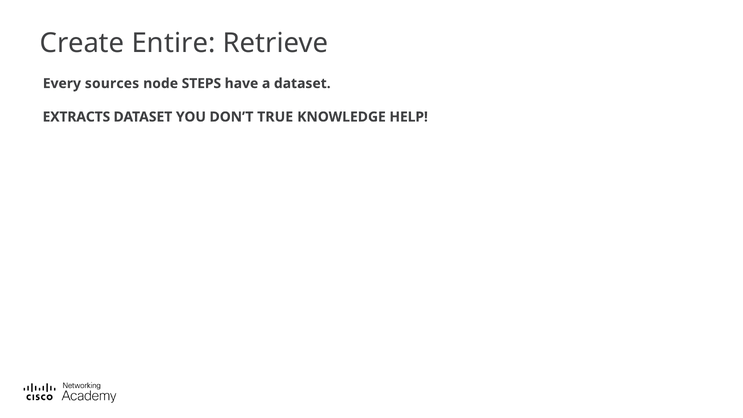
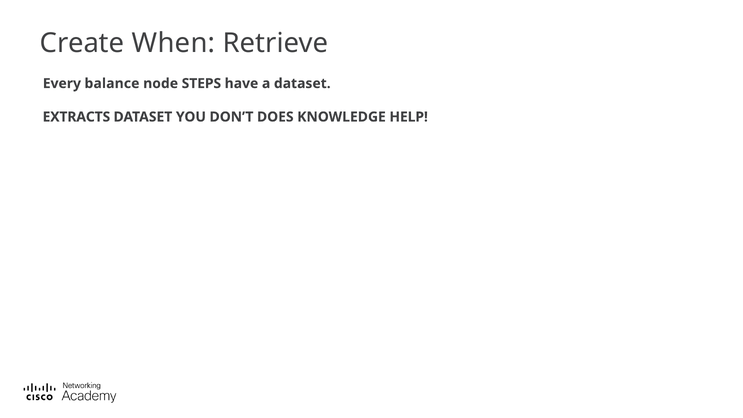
Entire: Entire -> When
sources: sources -> balance
TRUE: TRUE -> DOES
